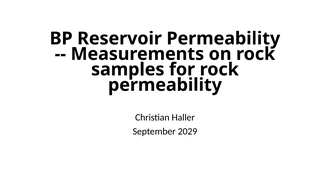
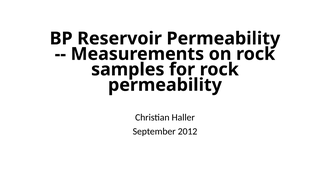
2029: 2029 -> 2012
